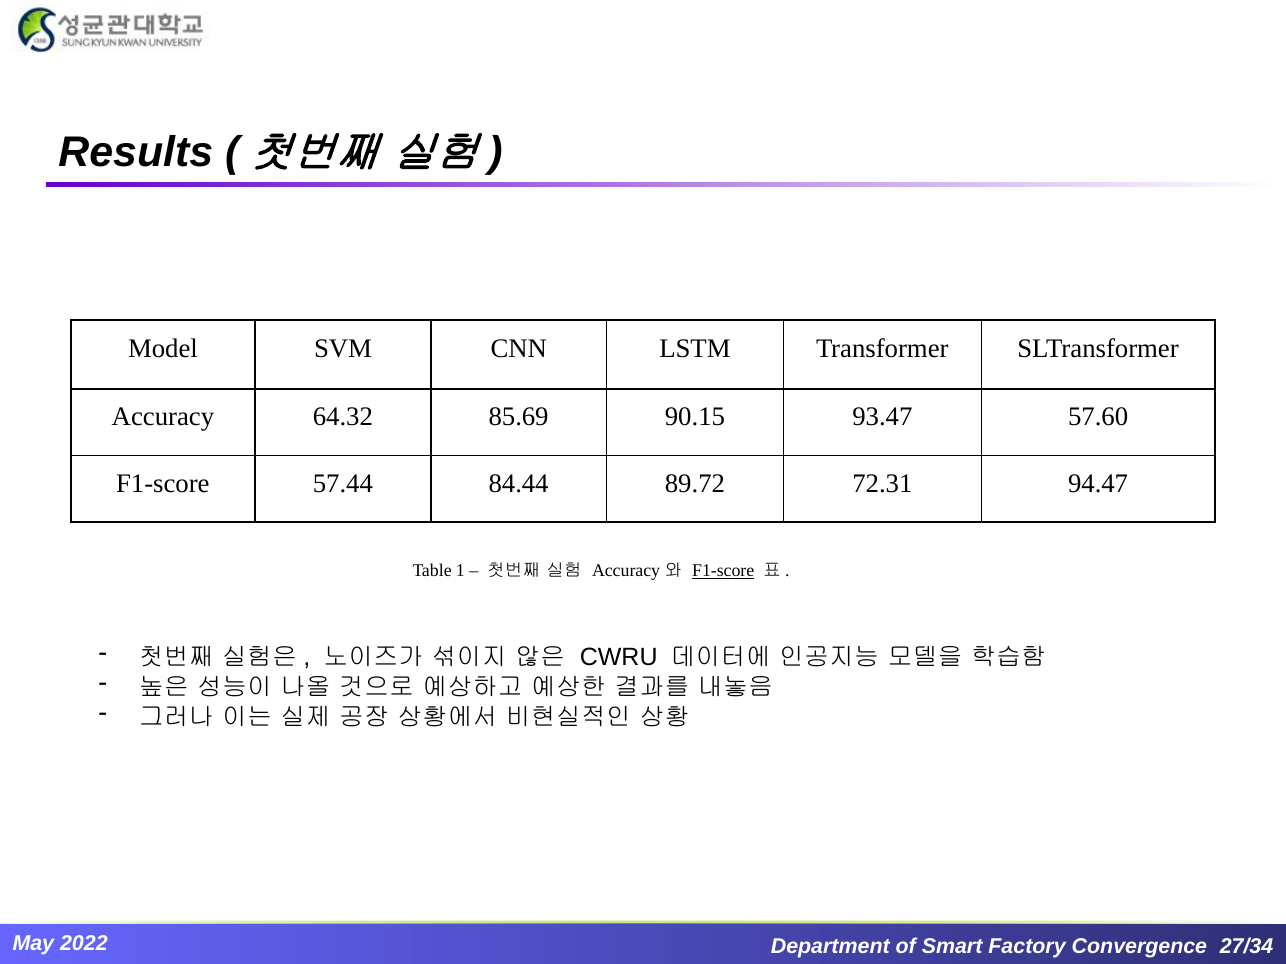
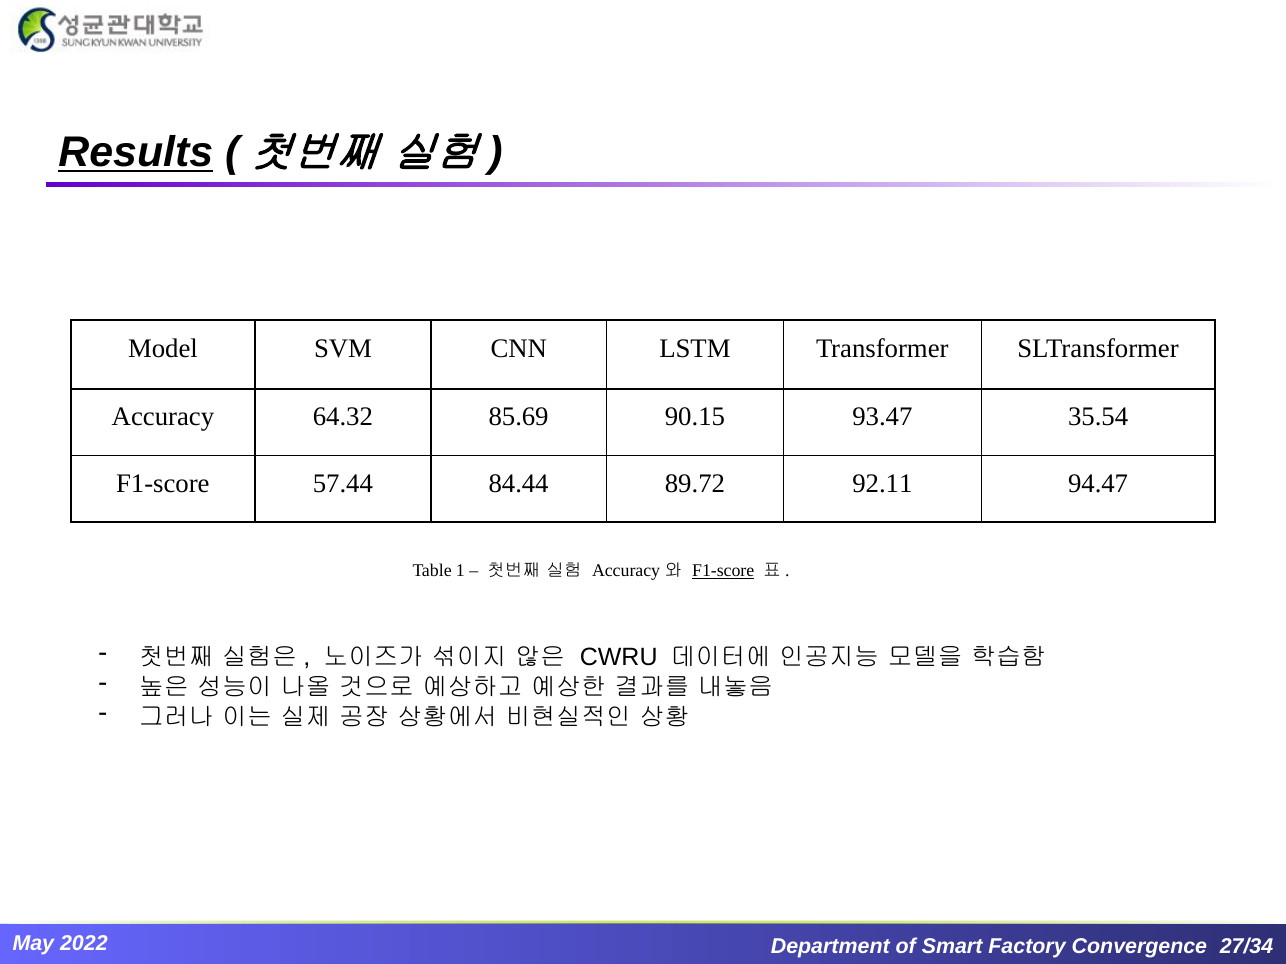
Results underline: none -> present
57.60: 57.60 -> 35.54
72.31: 72.31 -> 92.11
